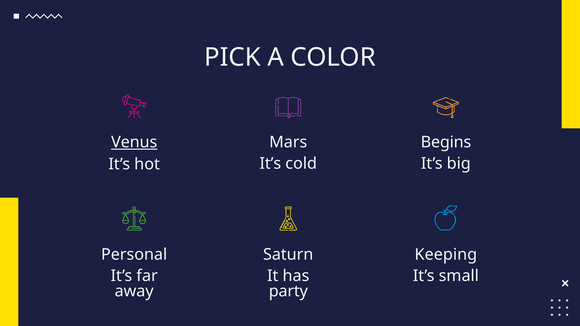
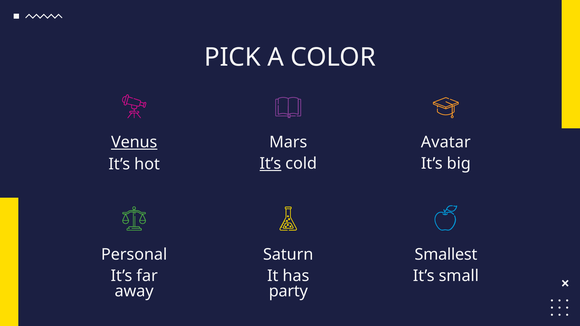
Begins: Begins -> Avatar
It’s at (270, 164) underline: none -> present
Keeping: Keeping -> Smallest
